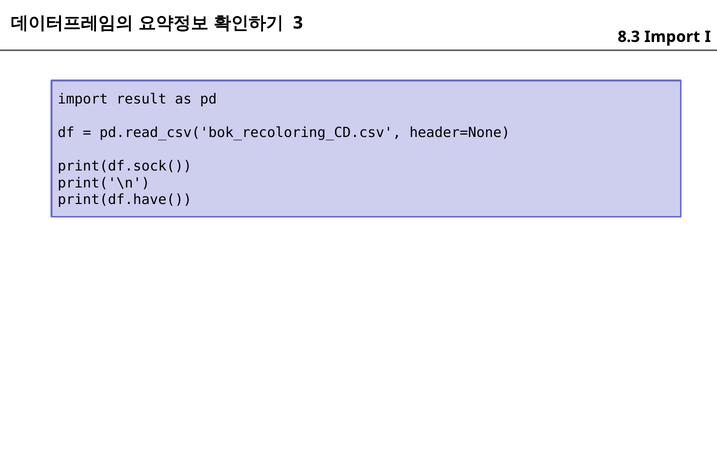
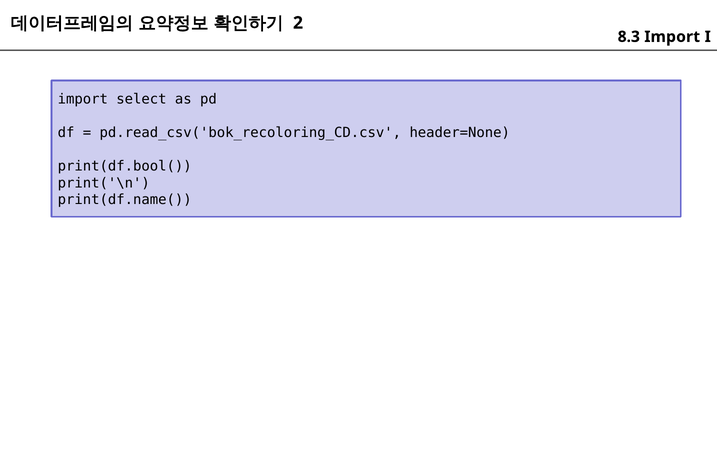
3: 3 -> 2
result: result -> select
print(df.sock(: print(df.sock( -> print(df.bool(
print(df.have(: print(df.have( -> print(df.name(
